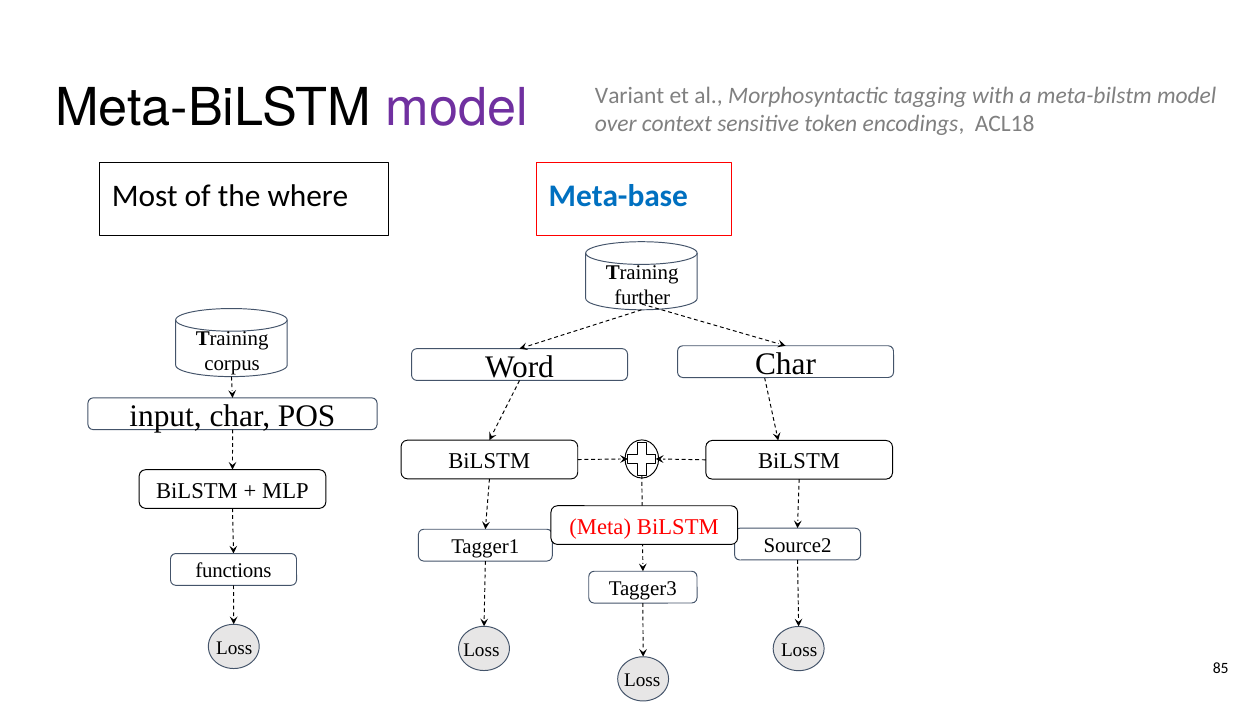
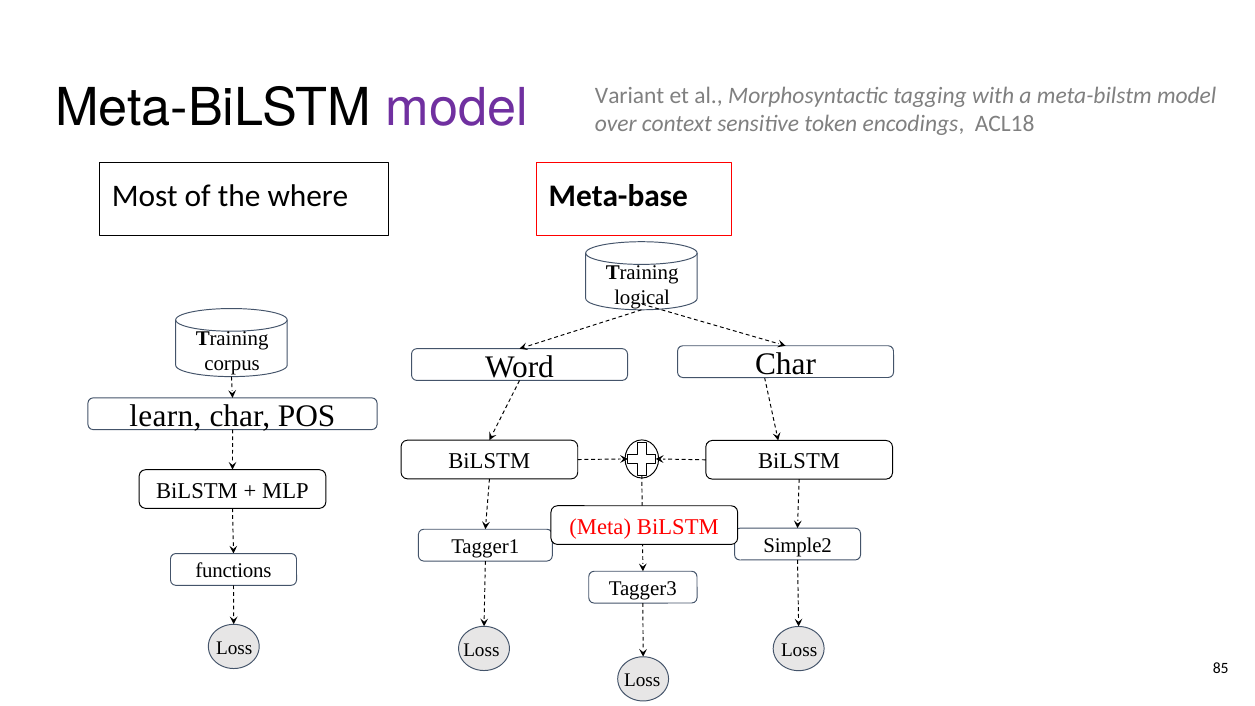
Meta-base colour: blue -> black
further: further -> logical
input: input -> learn
Source2: Source2 -> Simple2
